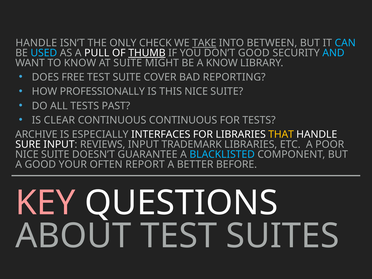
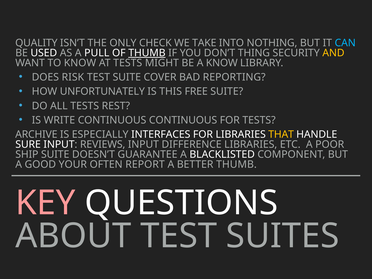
HANDLE at (36, 43): HANDLE -> QUALITY
TAKE underline: present -> none
BETWEEN: BETWEEN -> NOTHING
USED colour: light blue -> white
DON’T GOOD: GOOD -> THING
AND colour: light blue -> yellow
AT SUITE: SUITE -> TESTS
FREE: FREE -> RISK
PROFESSIONALLY: PROFESSIONALLY -> UNFORTUNATELY
THIS NICE: NICE -> FREE
PAST: PAST -> REST
CLEAR: CLEAR -> WRITE
TRADEMARK: TRADEMARK -> DIFFERENCE
NICE at (27, 155): NICE -> SHIP
BLACKLISTED colour: light blue -> white
BETTER BEFORE: BEFORE -> THUMB
